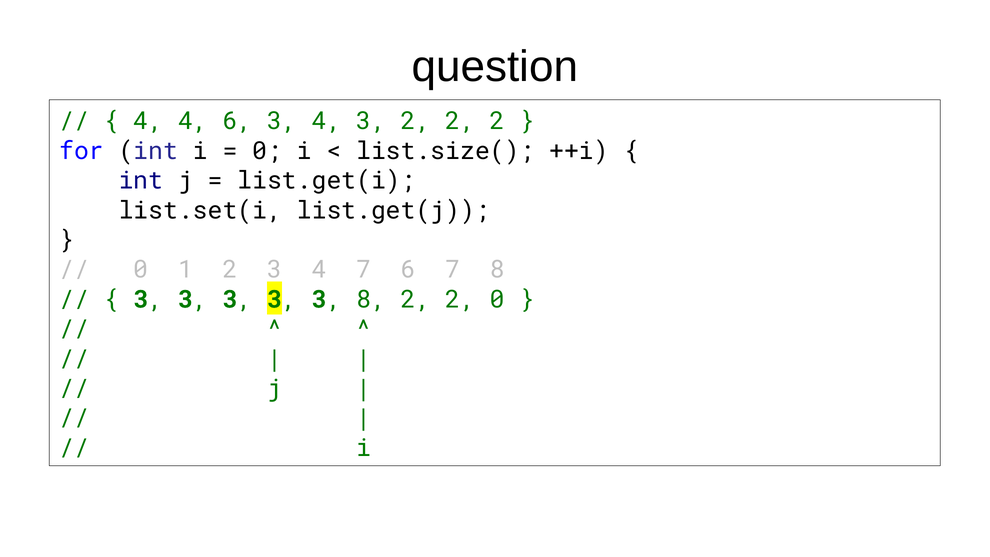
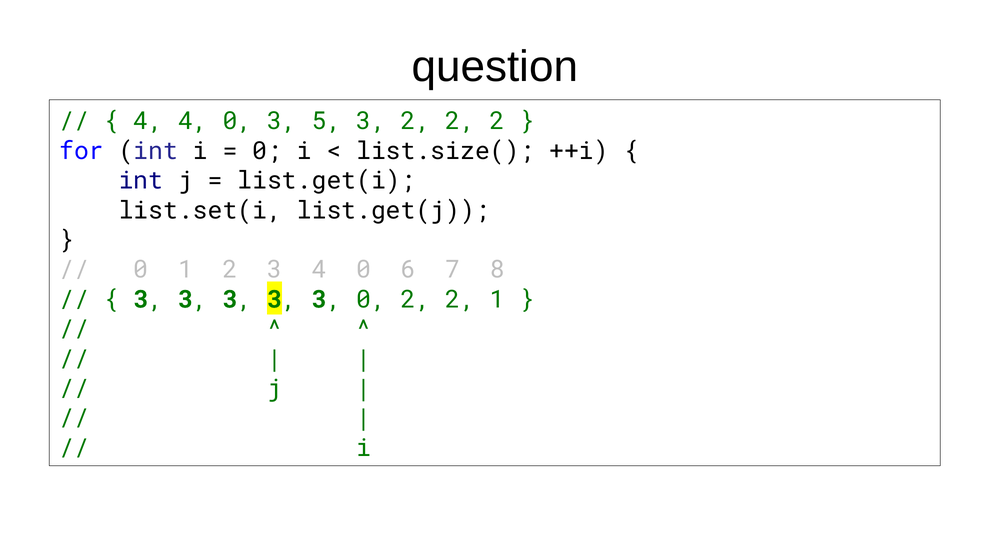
4 4 6: 6 -> 0
4 at (327, 121): 4 -> 5
7 at (364, 270): 7 -> 0
3 8: 8 -> 0
2 0: 0 -> 1
